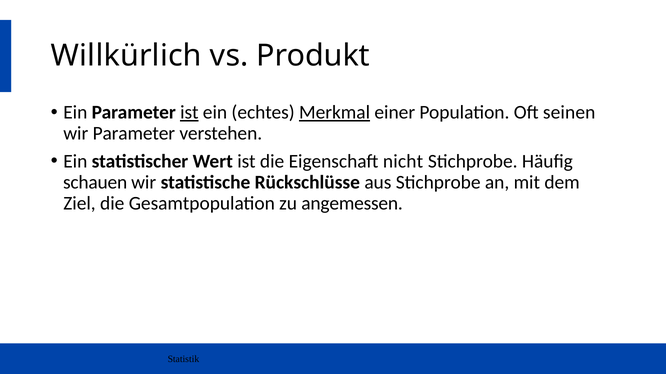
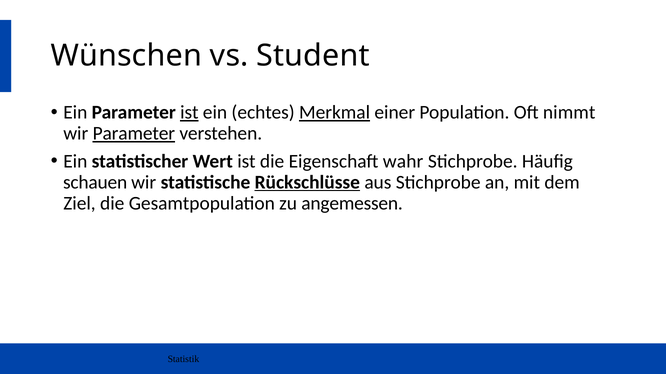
Willkürlich: Willkürlich -> Wünschen
Produkt: Produkt -> Student
seinen: seinen -> nimmt
Parameter at (134, 134) underline: none -> present
nicht: nicht -> wahr
Rückschlüsse underline: none -> present
